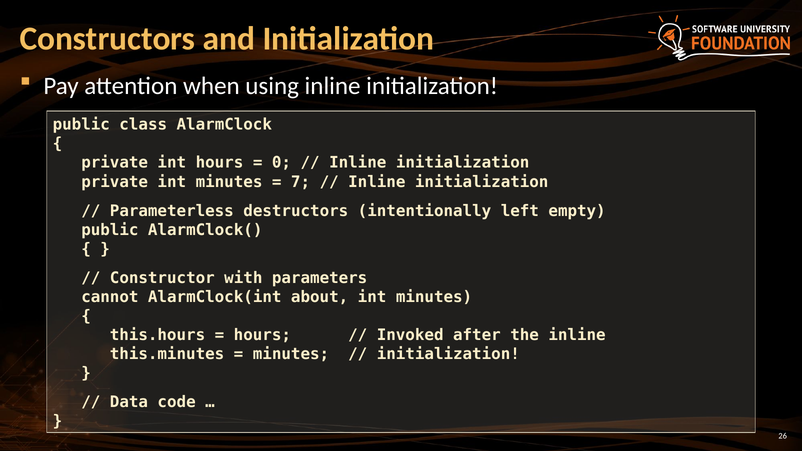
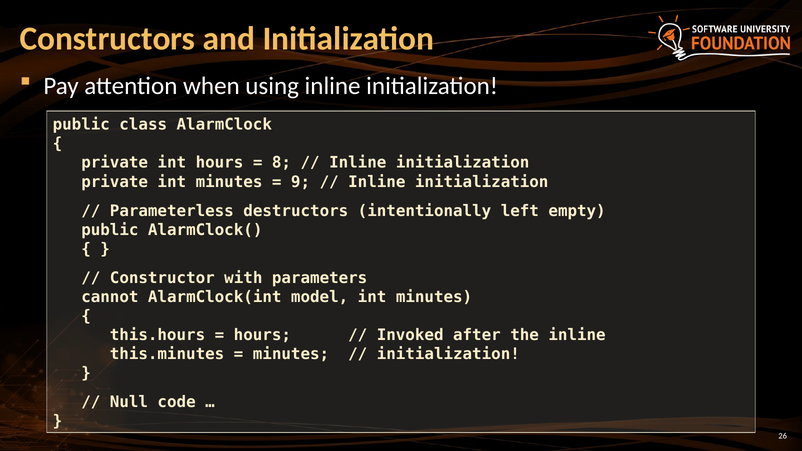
0: 0 -> 8
7: 7 -> 9
about: about -> model
Data: Data -> Null
